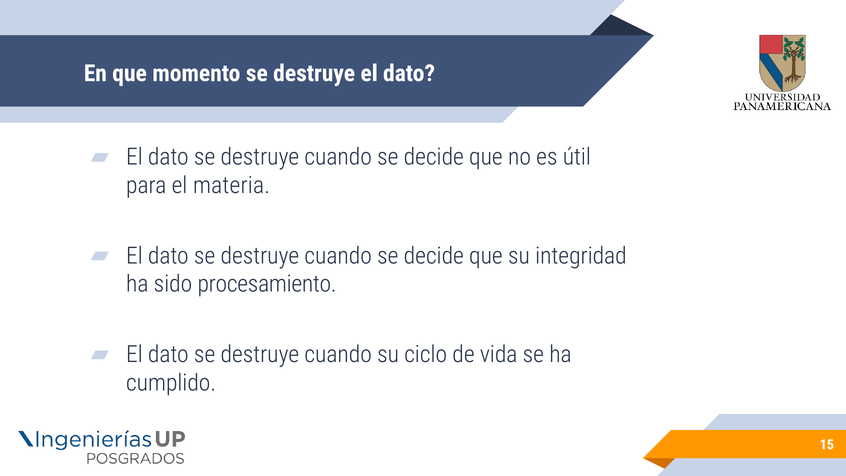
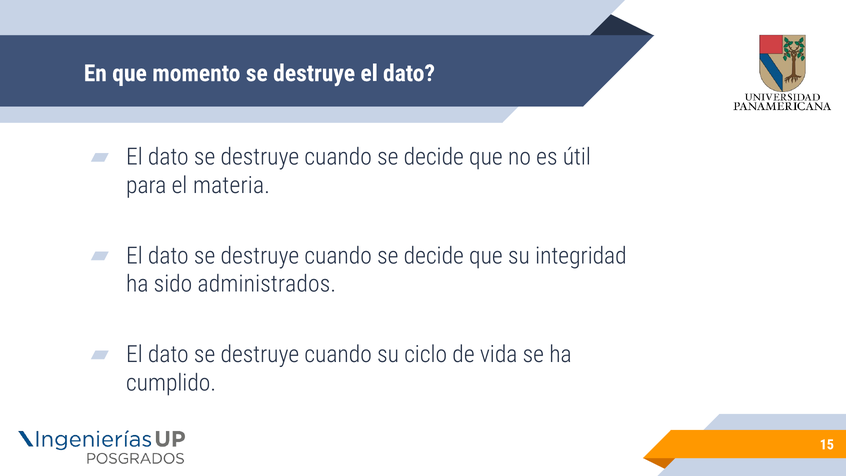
procesamiento: procesamiento -> administrados
